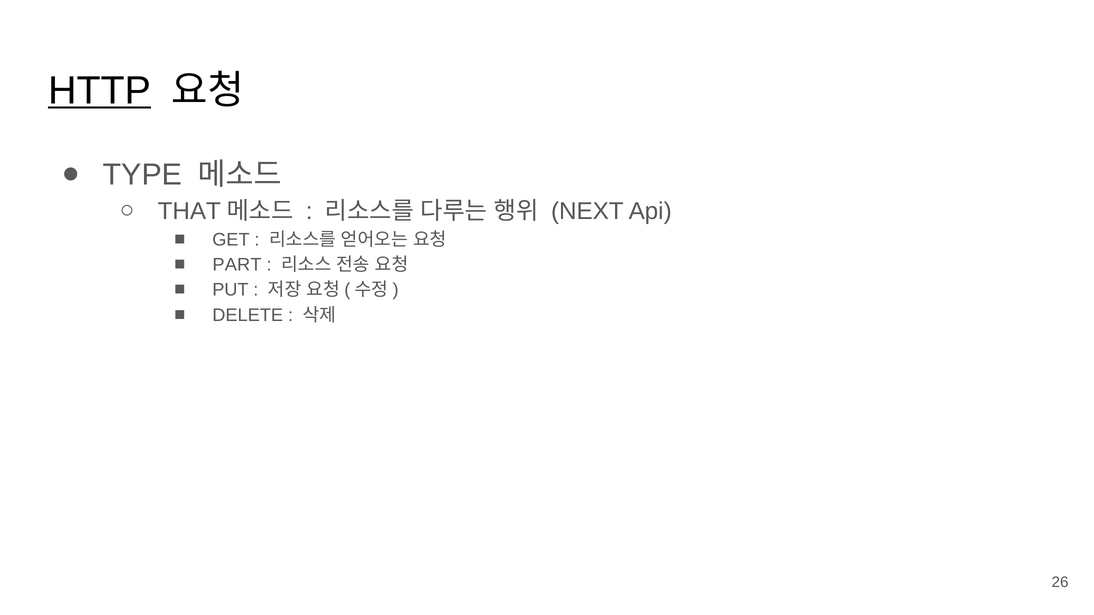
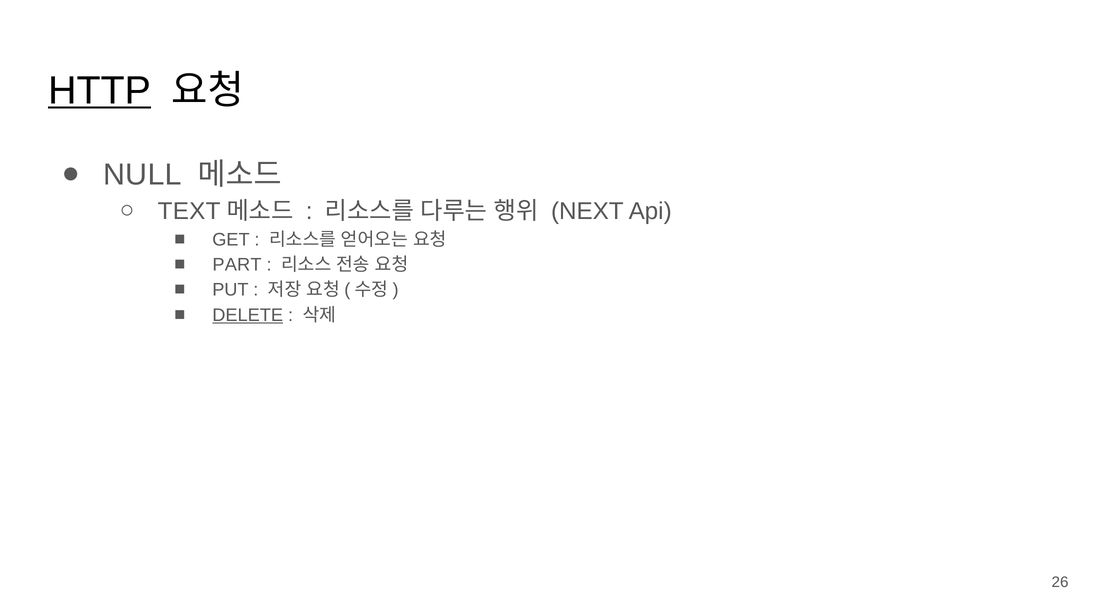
TYPE: TYPE -> NULL
THAT: THAT -> TEXT
DELETE underline: none -> present
